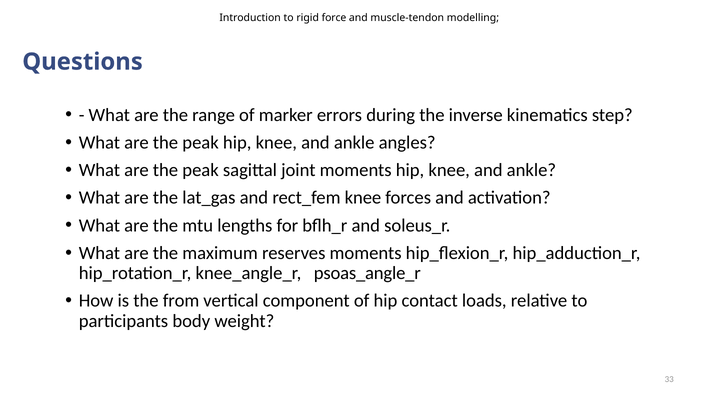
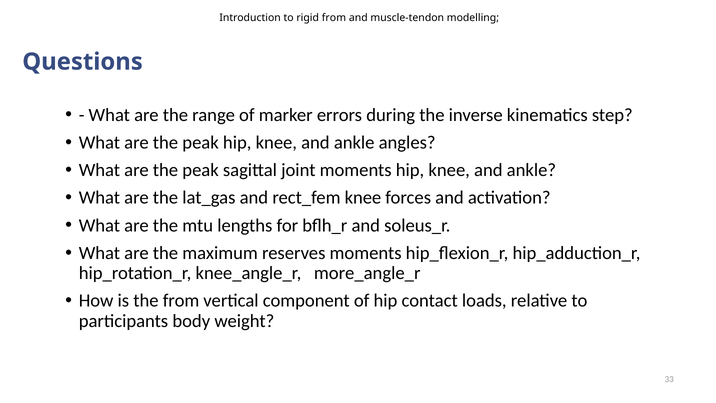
rigid force: force -> from
psoas_angle_r: psoas_angle_r -> more_angle_r
